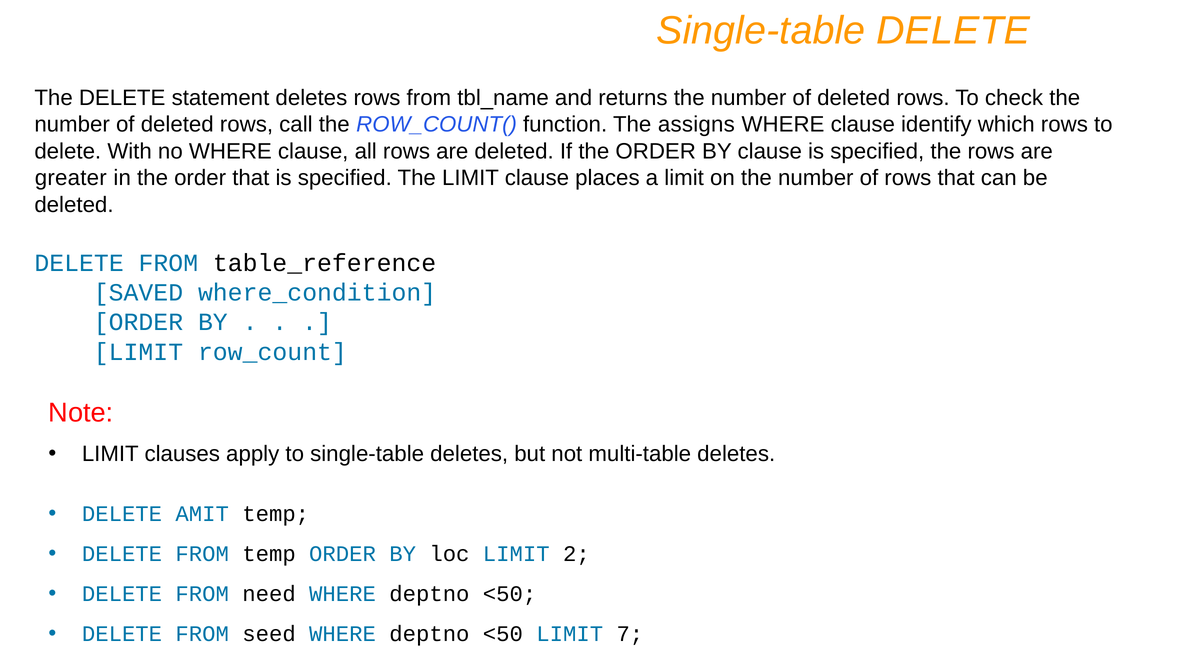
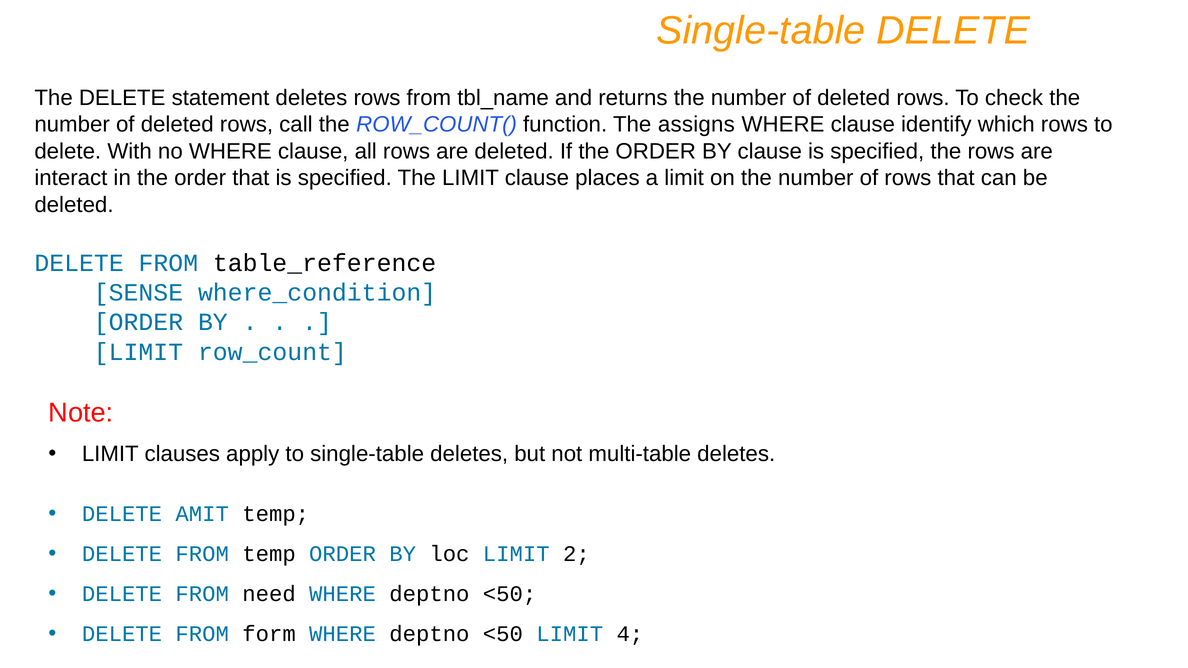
greater: greater -> interact
SAVED: SAVED -> SENSE
seed: seed -> form
7: 7 -> 4
